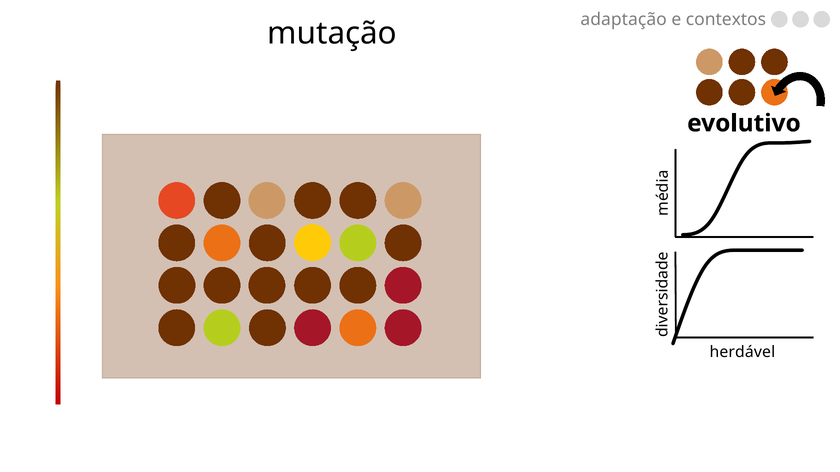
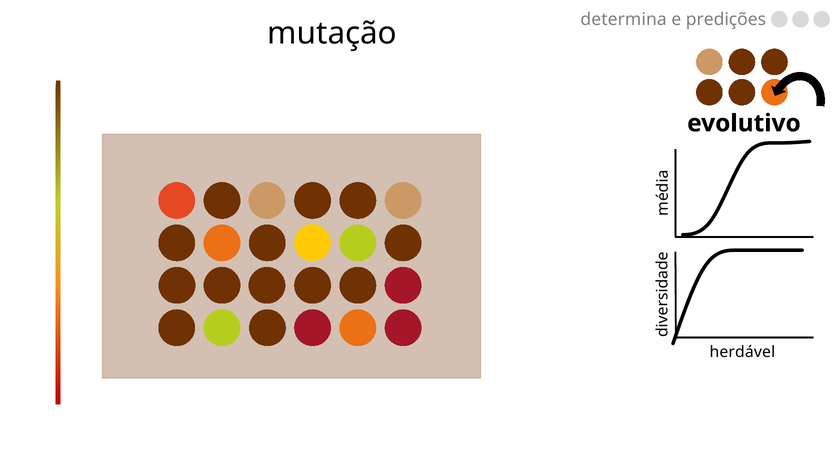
adaptação: adaptação -> determina
contextos: contextos -> predições
